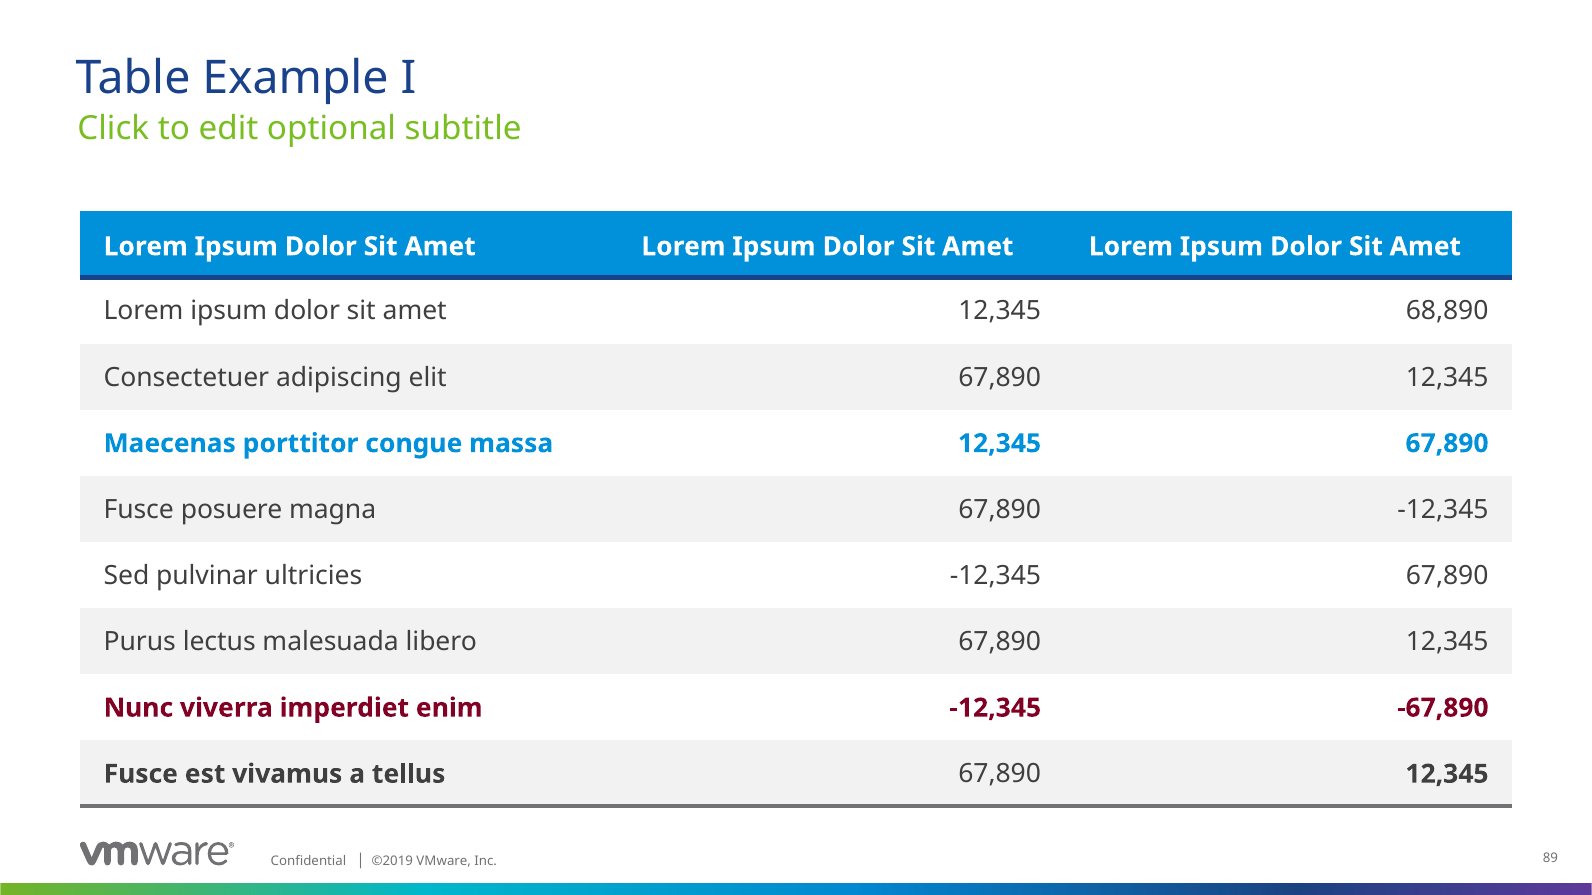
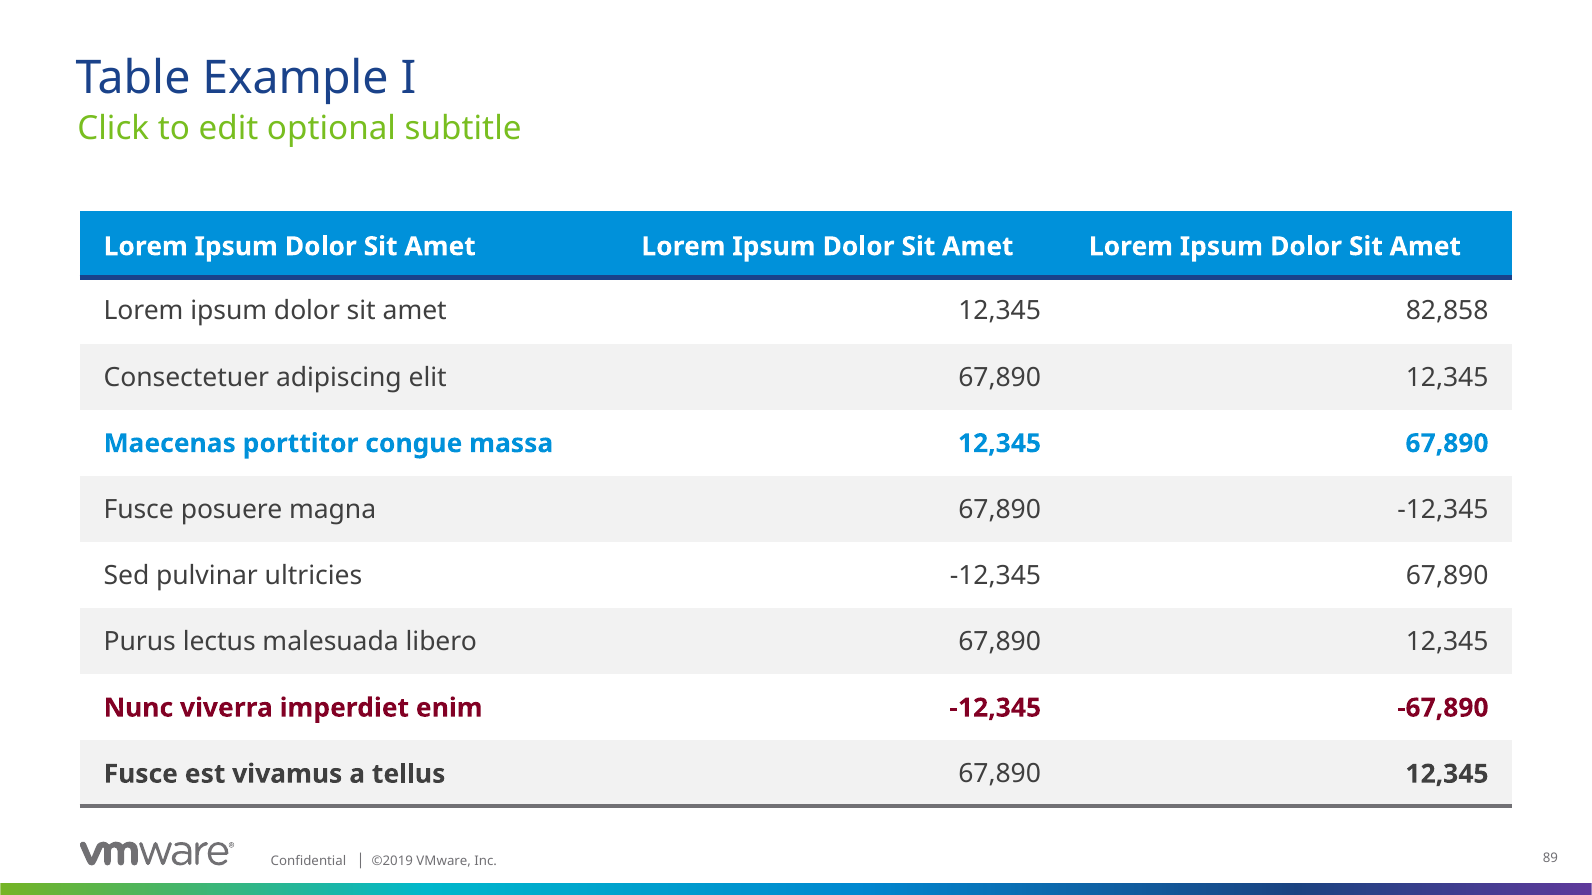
68,890: 68,890 -> 82,858
